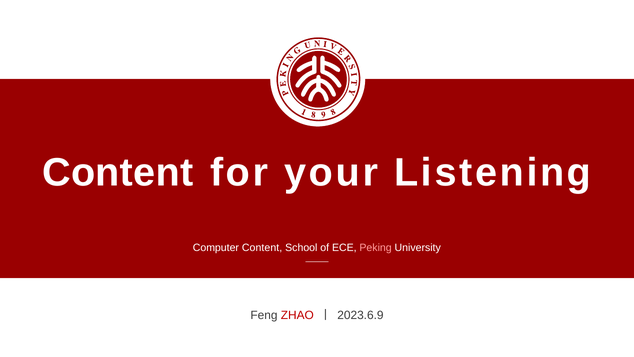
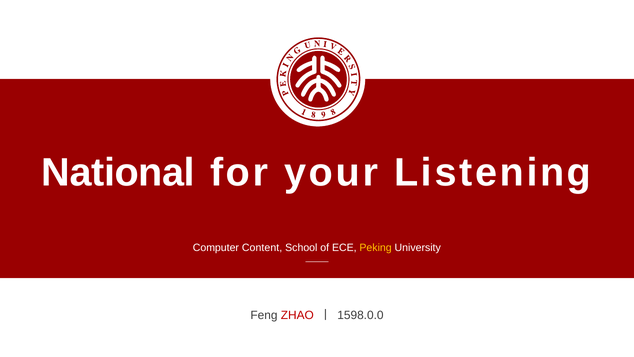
Content at (118, 173): Content -> National
Peking colour: pink -> yellow
2023.6.9: 2023.6.9 -> 1598.0.0
